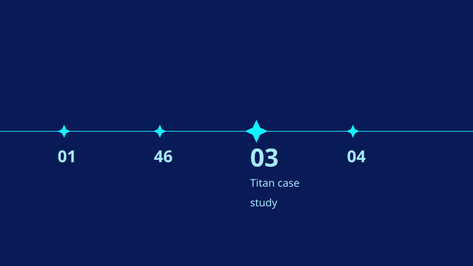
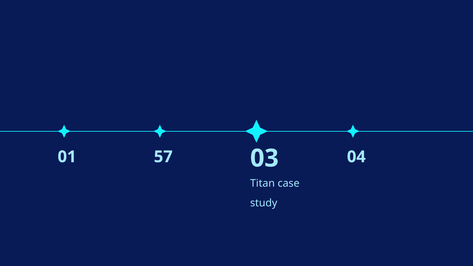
46: 46 -> 57
